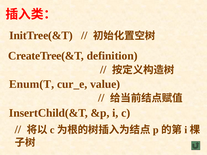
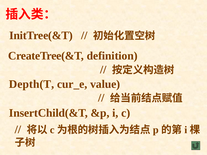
Enum(T: Enum(T -> Depth(T
